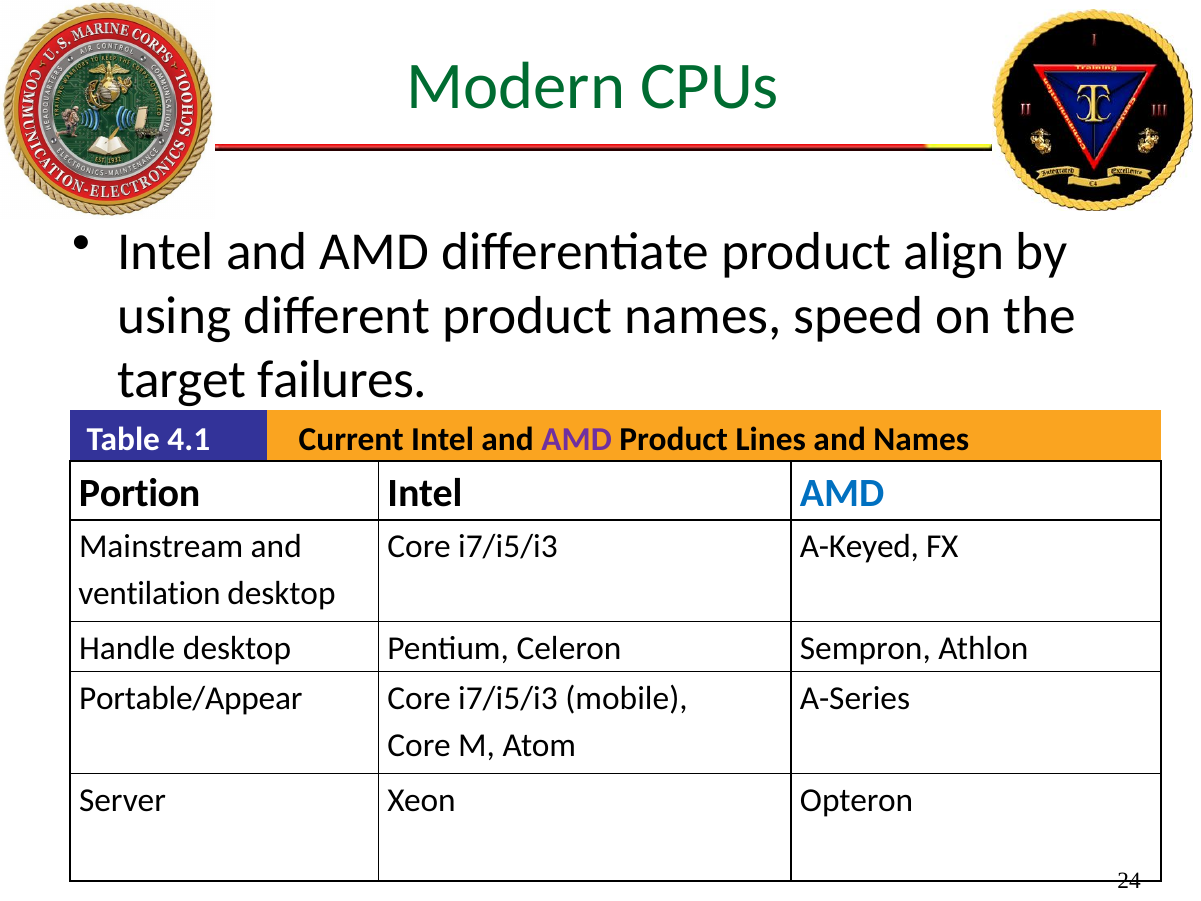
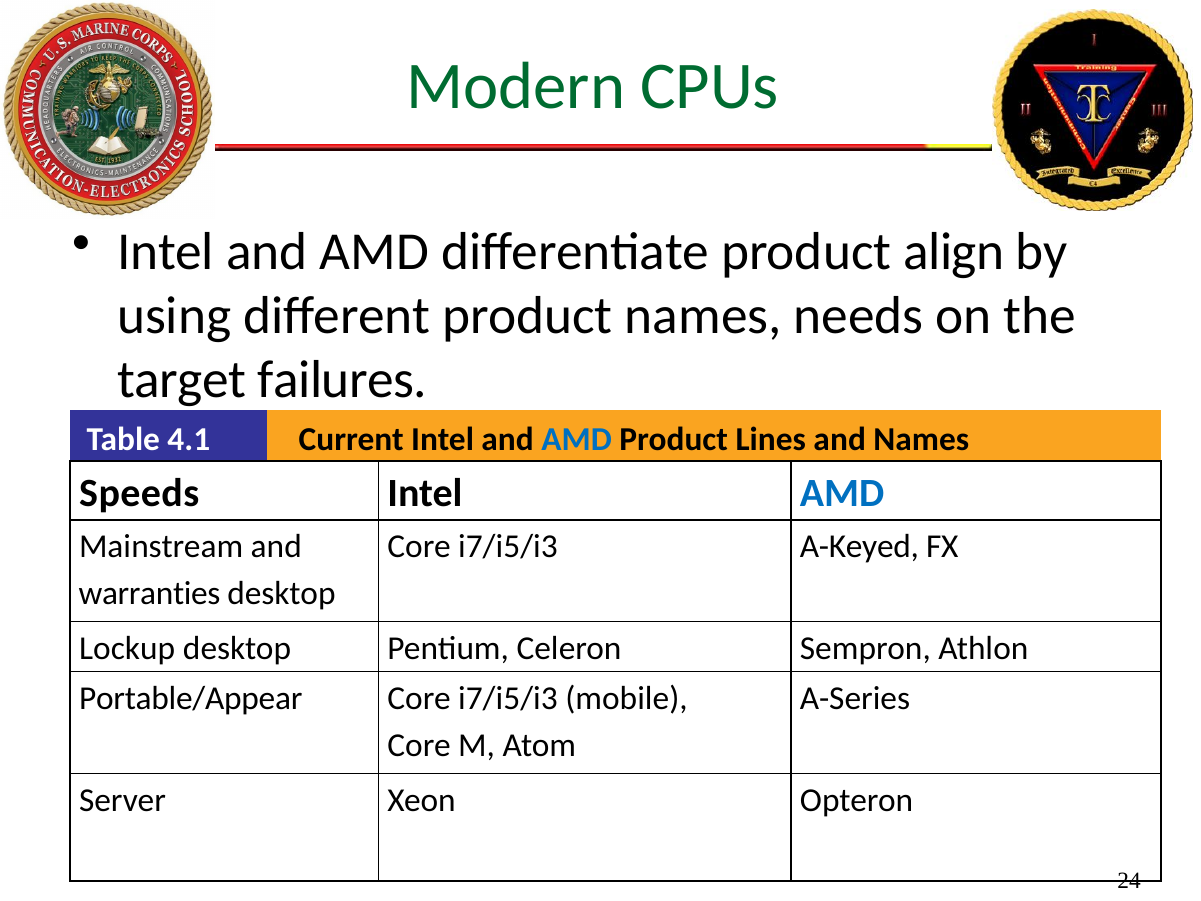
speed: speed -> needs
AMD at (577, 439) colour: purple -> blue
Portion: Portion -> Speeds
ventilation: ventilation -> warranties
Handle: Handle -> Lockup
